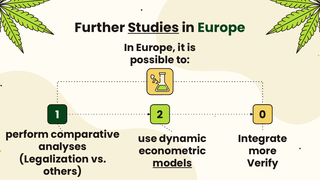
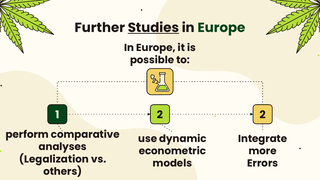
2 0: 0 -> 2
models underline: present -> none
Verify: Verify -> Errors
